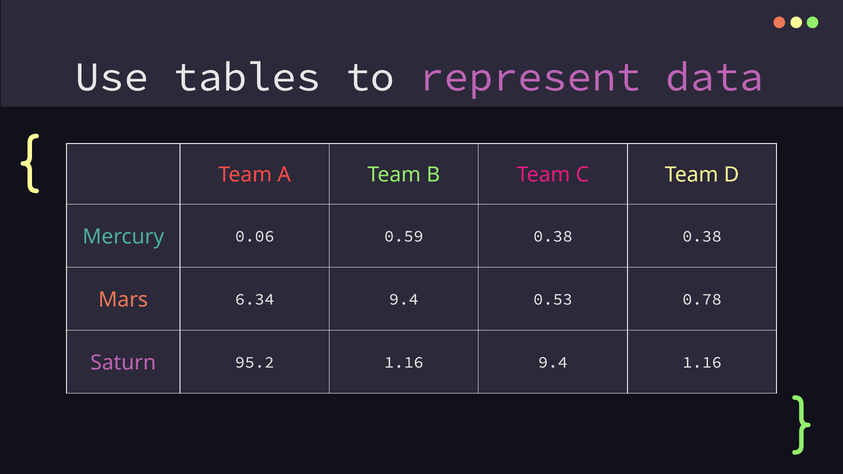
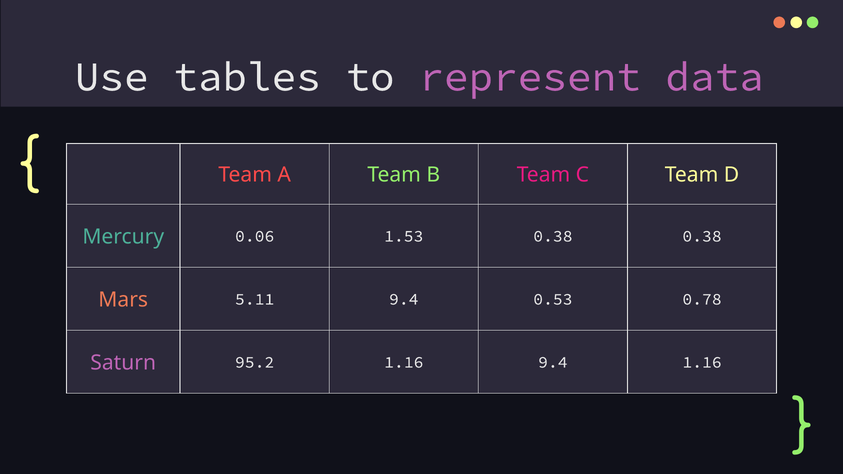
0.59: 0.59 -> 1.53
6.34: 6.34 -> 5.11
